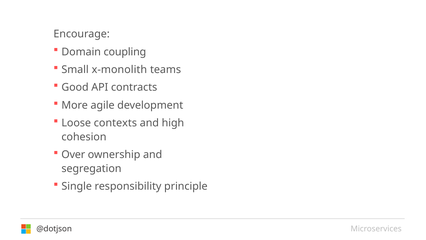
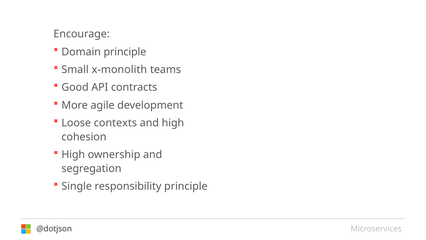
Domain coupling: coupling -> principle
Over at (73, 154): Over -> High
